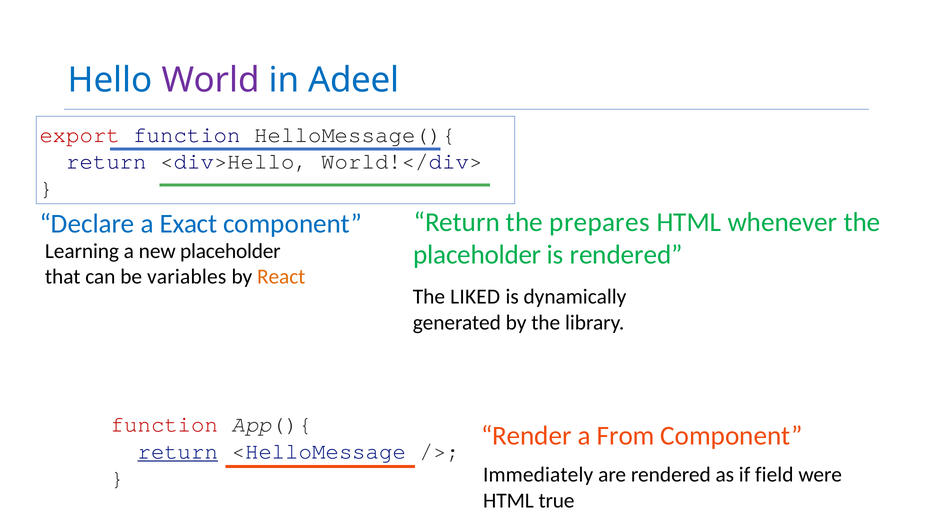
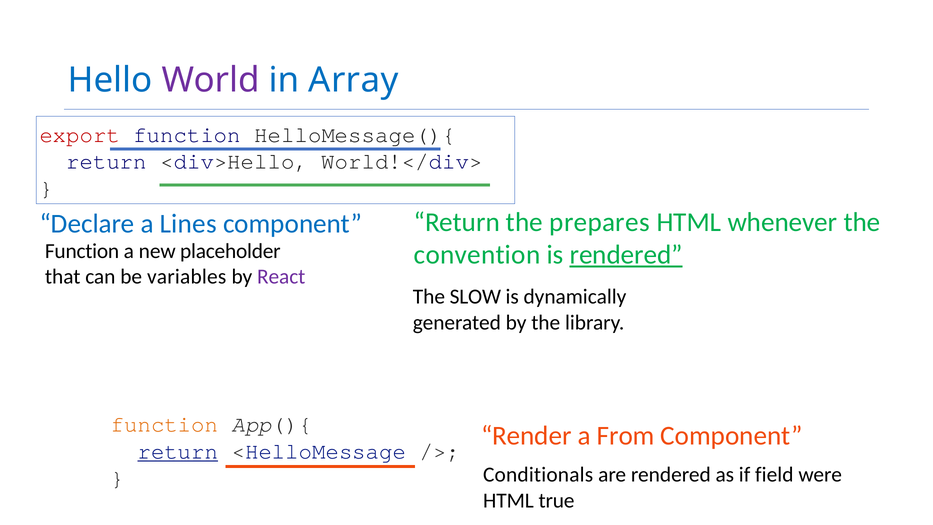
Adeel: Adeel -> Array
Exact: Exact -> Lines
Learning at (82, 251): Learning -> Function
placeholder at (477, 255): placeholder -> convention
rendered at (626, 255) underline: none -> present
React colour: orange -> purple
LIKED: LIKED -> SLOW
function at (165, 424) colour: red -> orange
Immediately: Immediately -> Conditionals
